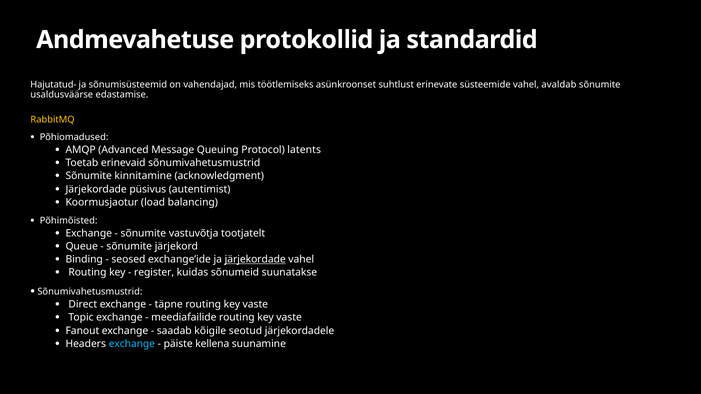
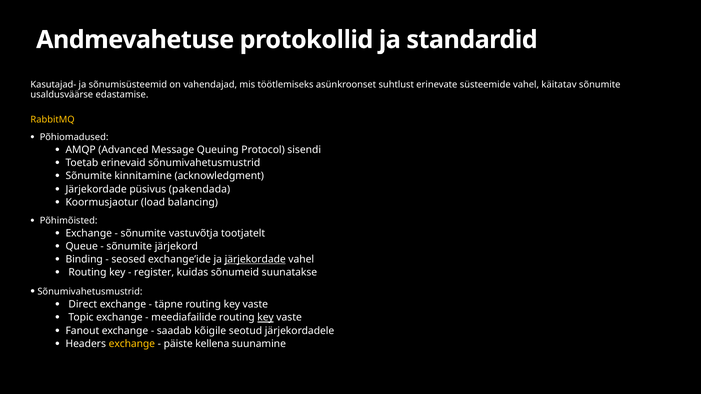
Hajutatud-: Hajutatud- -> Kasutajad-
avaldab: avaldab -> käitatav
latents: latents -> sisendi
autentimist: autentimist -> pakendada
key at (266, 318) underline: none -> present
exchange at (132, 344) colour: light blue -> yellow
